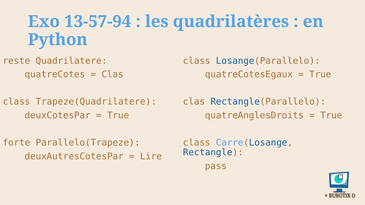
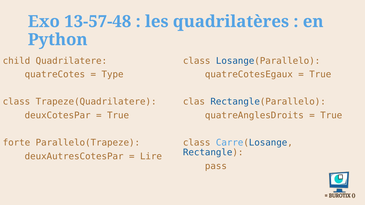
13-57-94: 13-57-94 -> 13-57-48
reste: reste -> child
Clas at (113, 75): Clas -> Type
